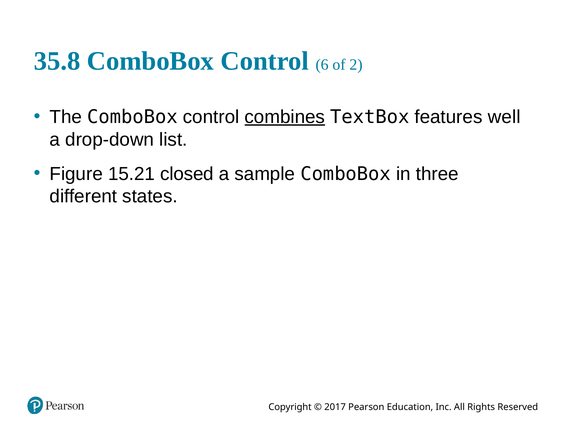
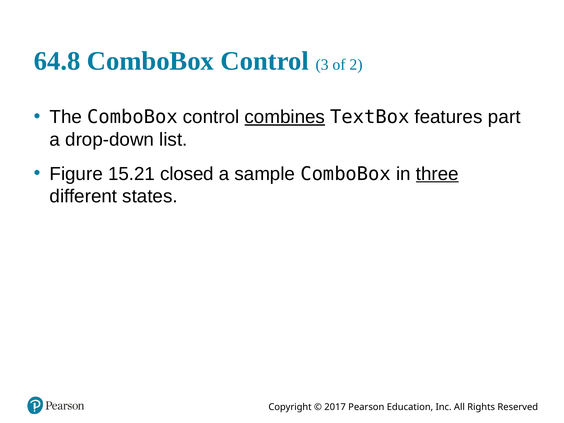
35.8: 35.8 -> 64.8
6: 6 -> 3
well: well -> part
three underline: none -> present
